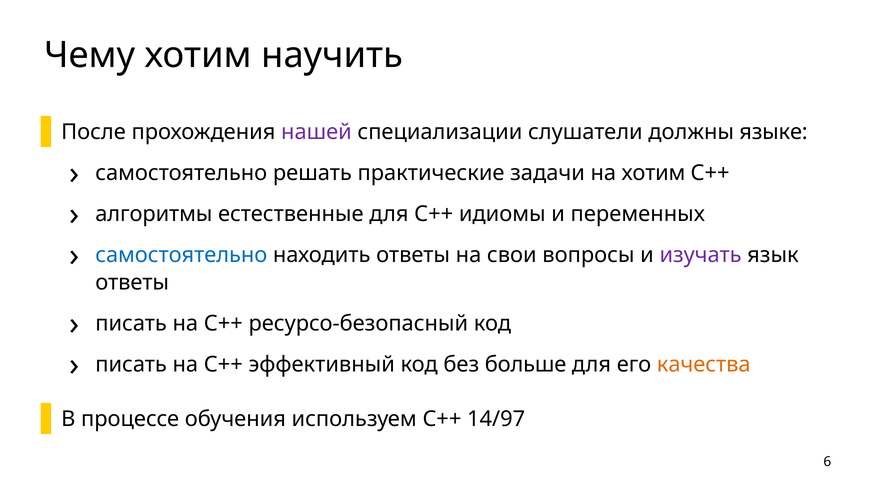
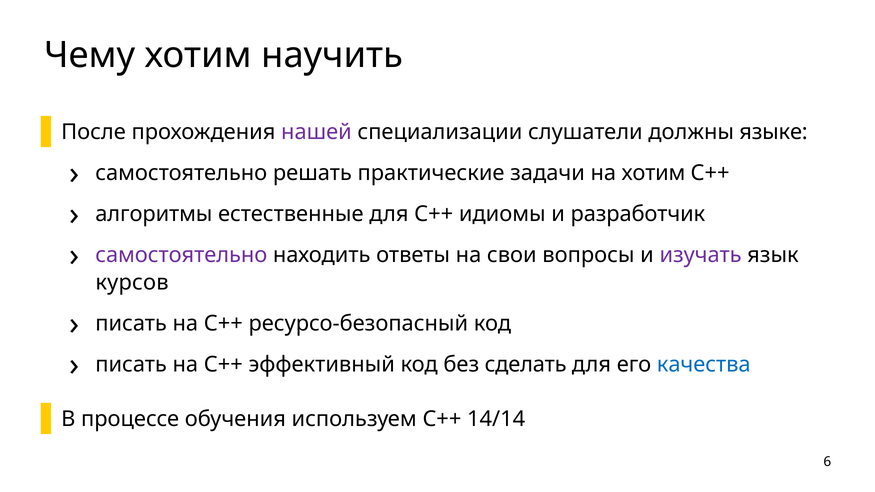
переменных: переменных -> разработчик
самостоятельно at (181, 255) colour: blue -> purple
ответы at (132, 283): ответы -> курсов
больше: больше -> сделать
качества colour: orange -> blue
14/97: 14/97 -> 14/14
